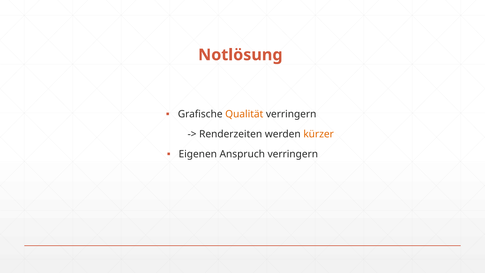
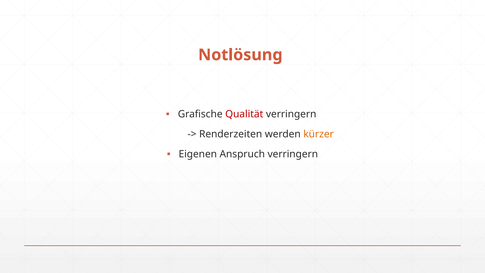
Qualität colour: orange -> red
